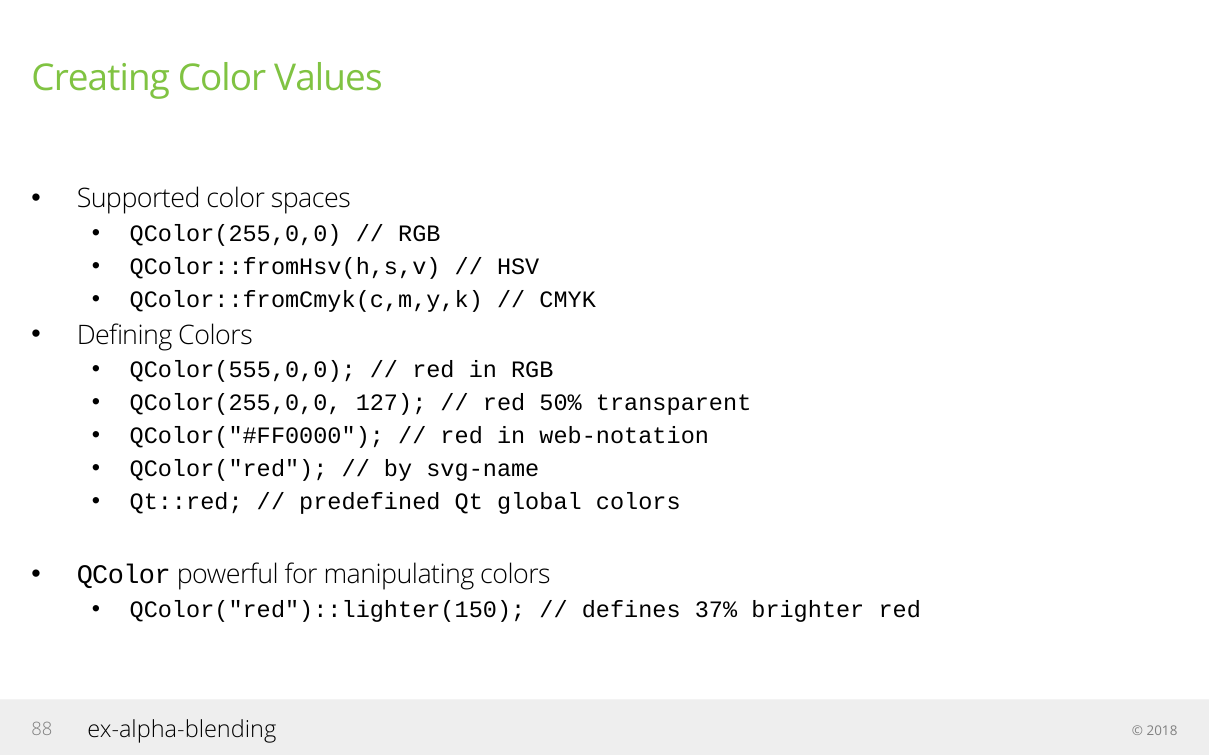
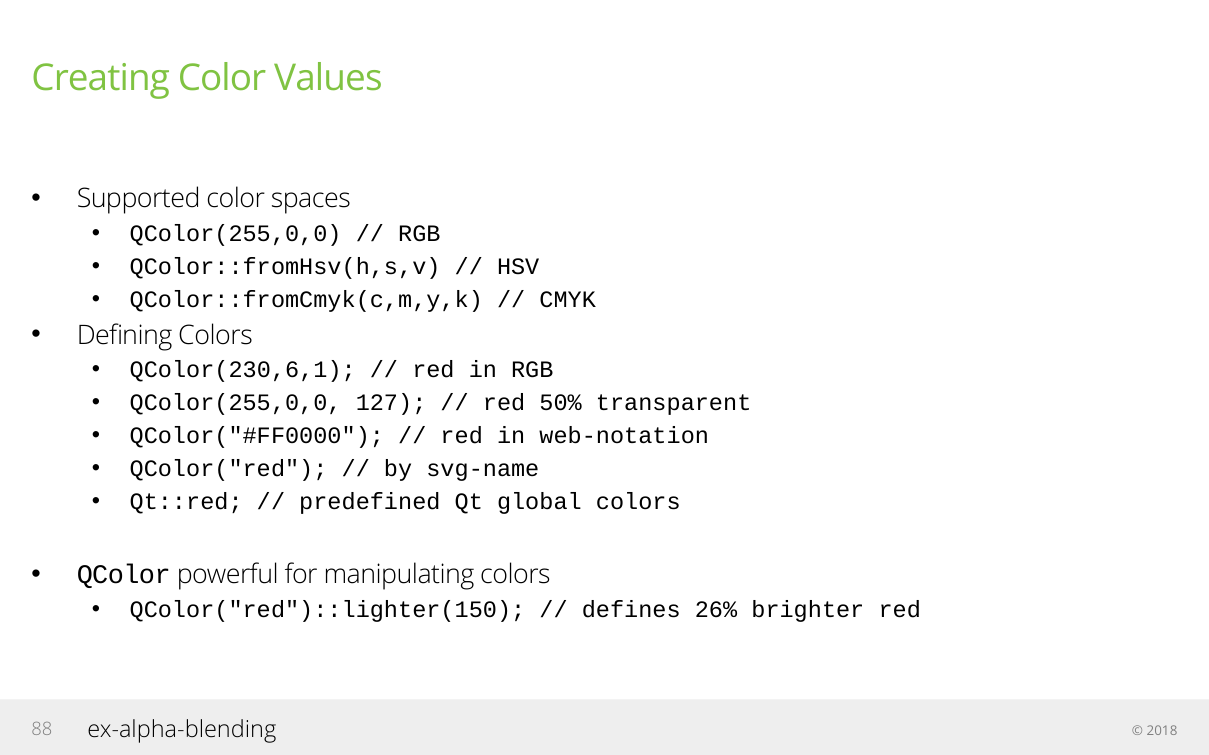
QColor(555,0,0: QColor(555,0,0 -> QColor(230,6,1
37%: 37% -> 26%
